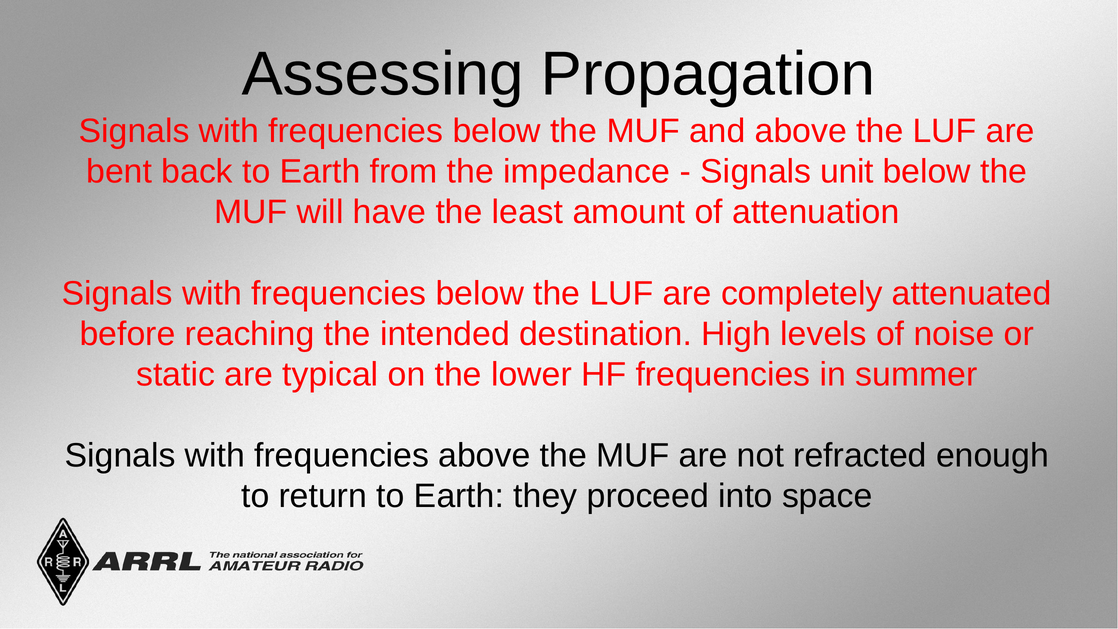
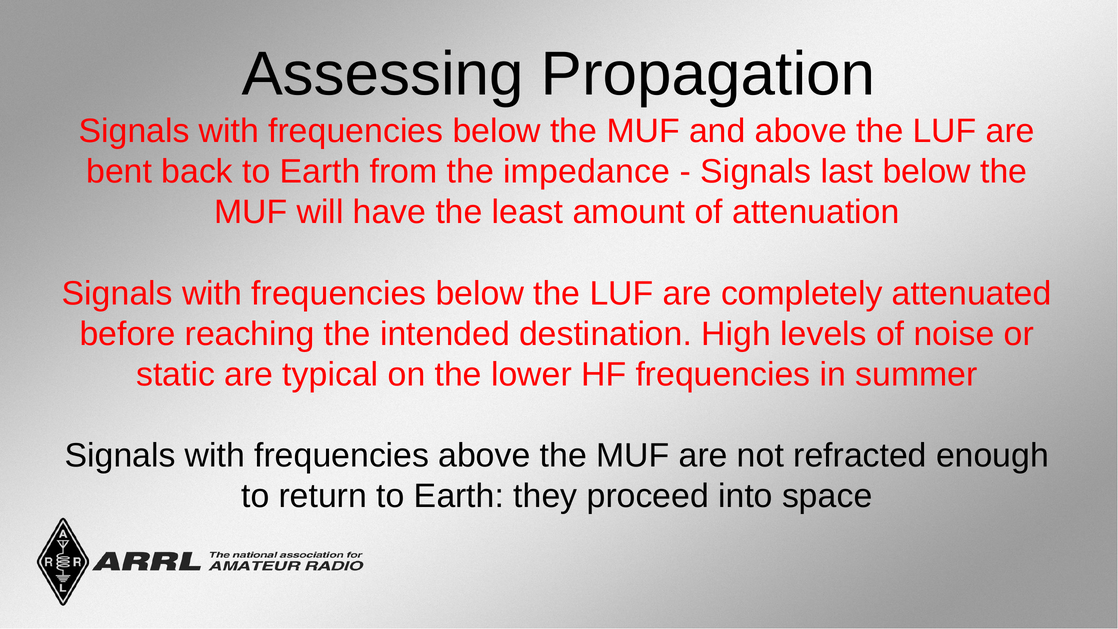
unit: unit -> last
